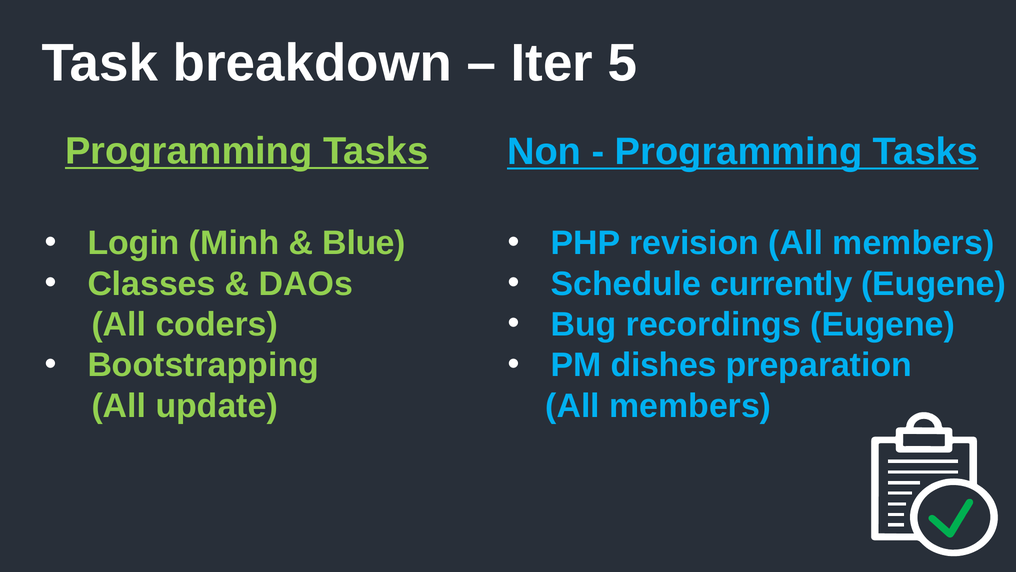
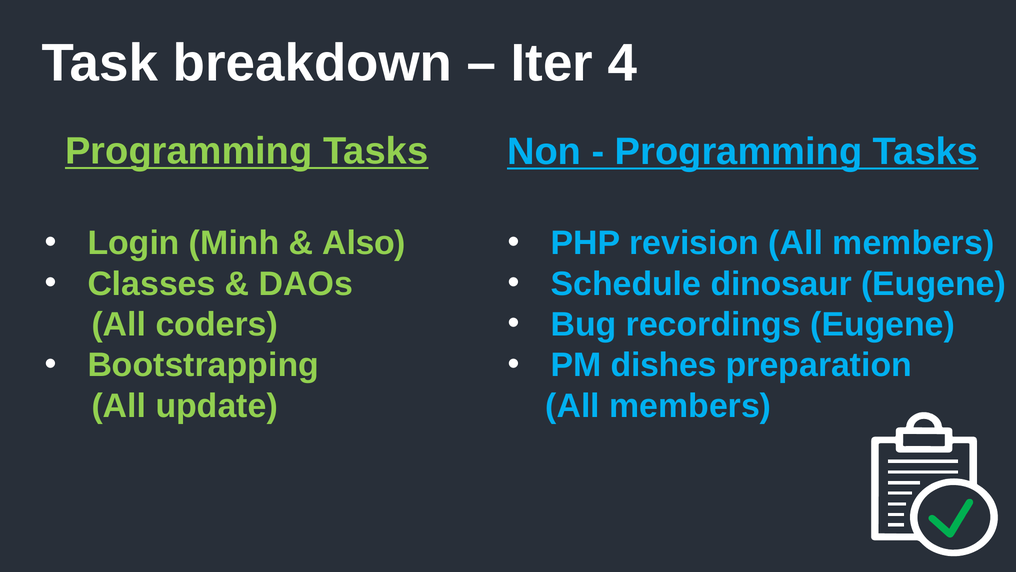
5: 5 -> 4
Blue: Blue -> Also
currently: currently -> dinosaur
